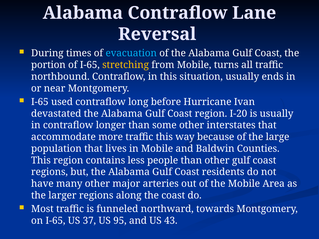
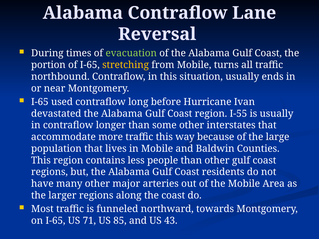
evacuation colour: light blue -> light green
I-20: I-20 -> I-55
37: 37 -> 71
95: 95 -> 85
